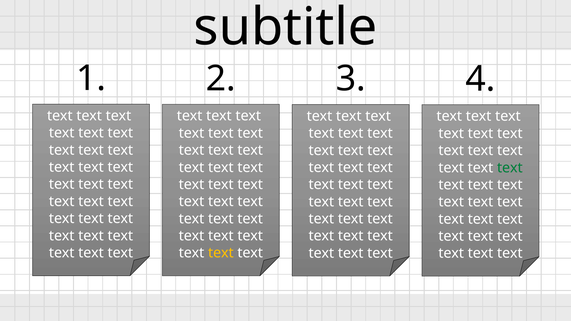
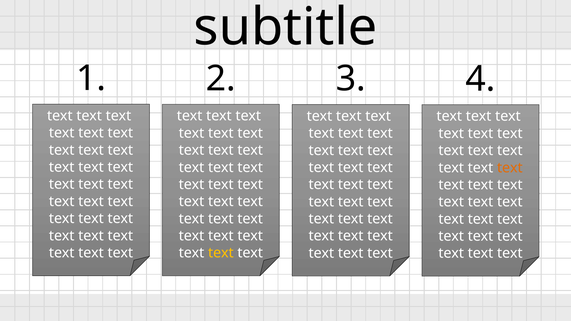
text at (510, 168) colour: green -> orange
